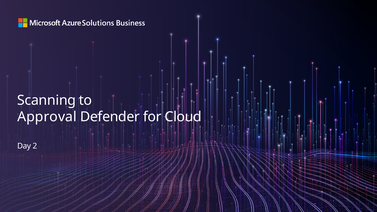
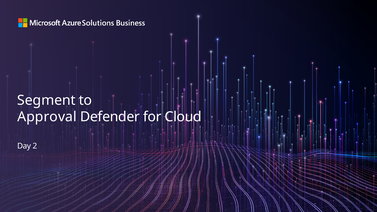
Scanning: Scanning -> Segment
